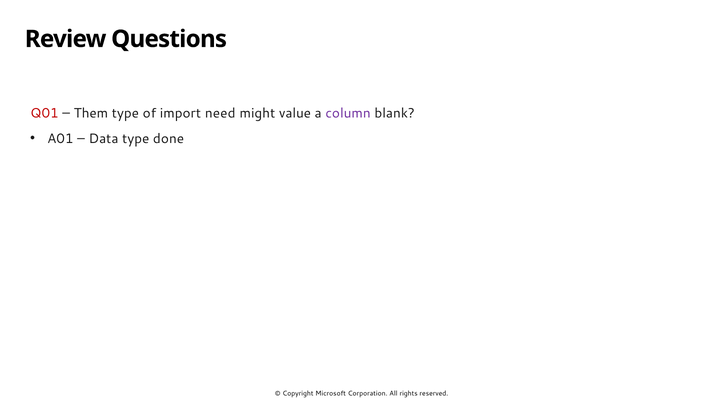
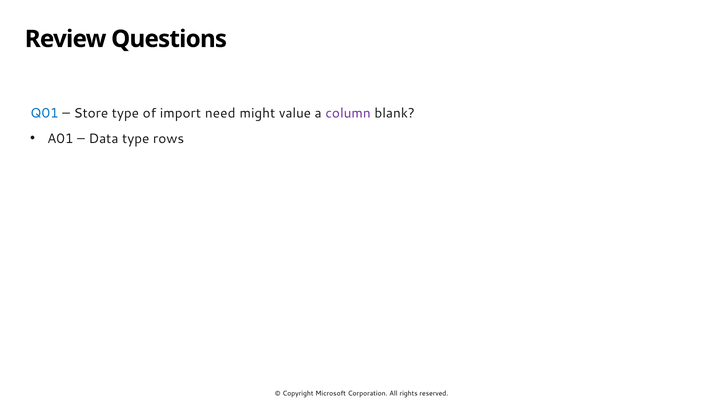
Q01 colour: red -> blue
Them: Them -> Store
done: done -> rows
